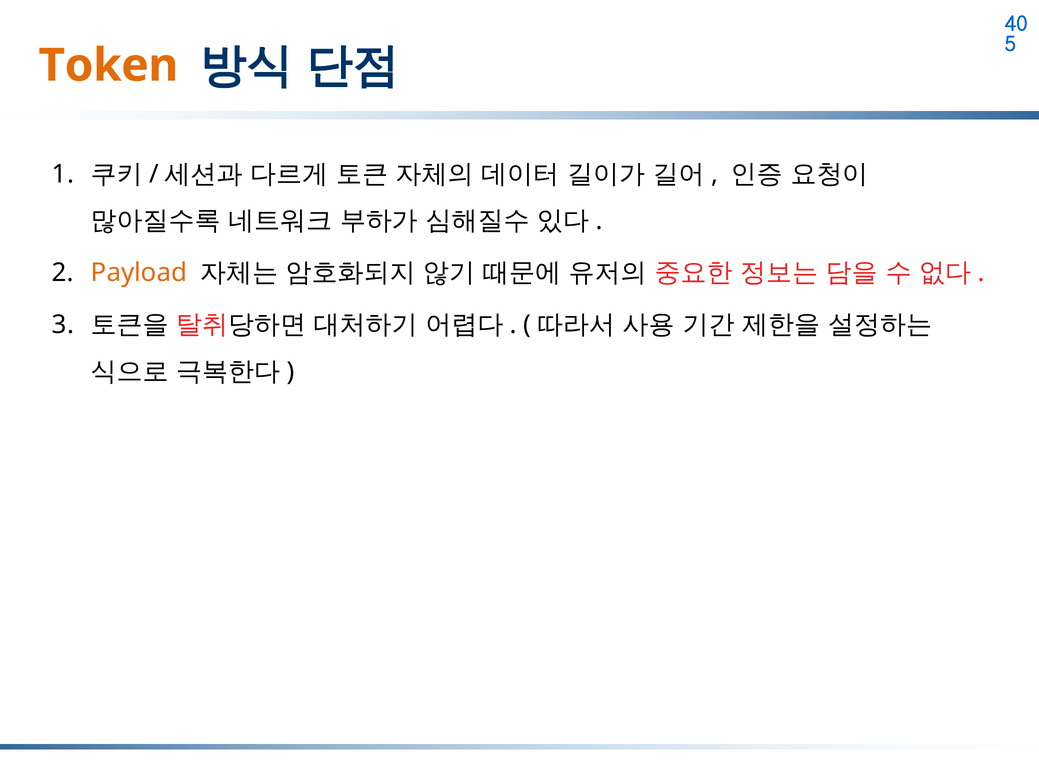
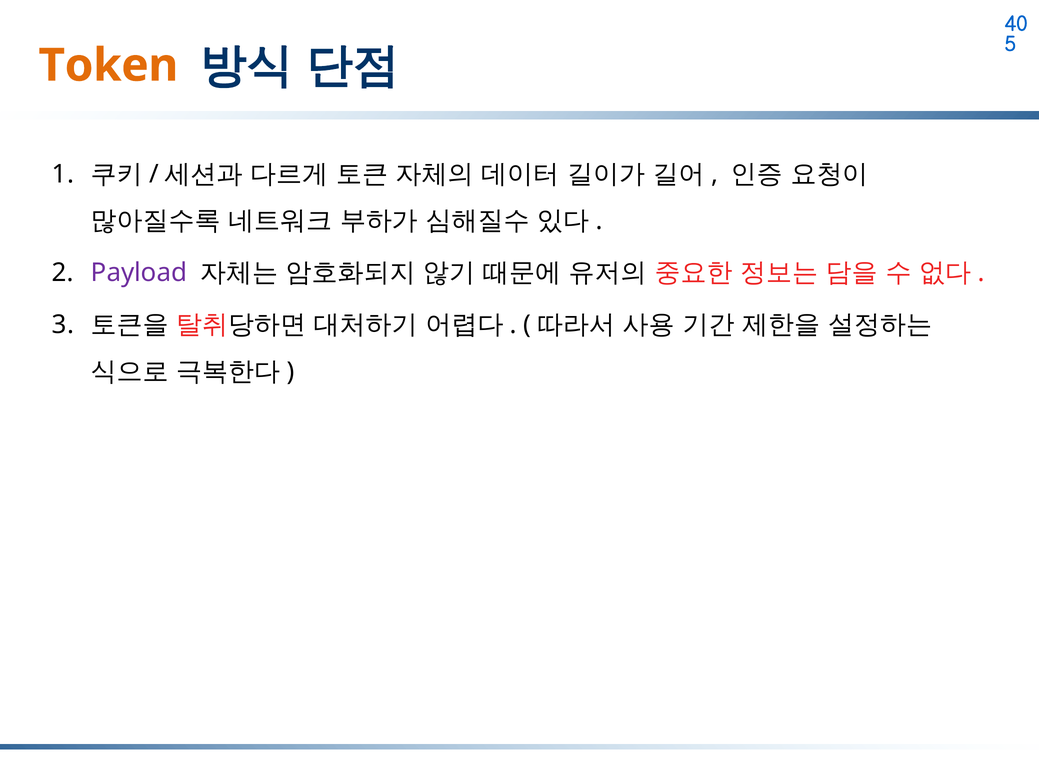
Payload colour: orange -> purple
